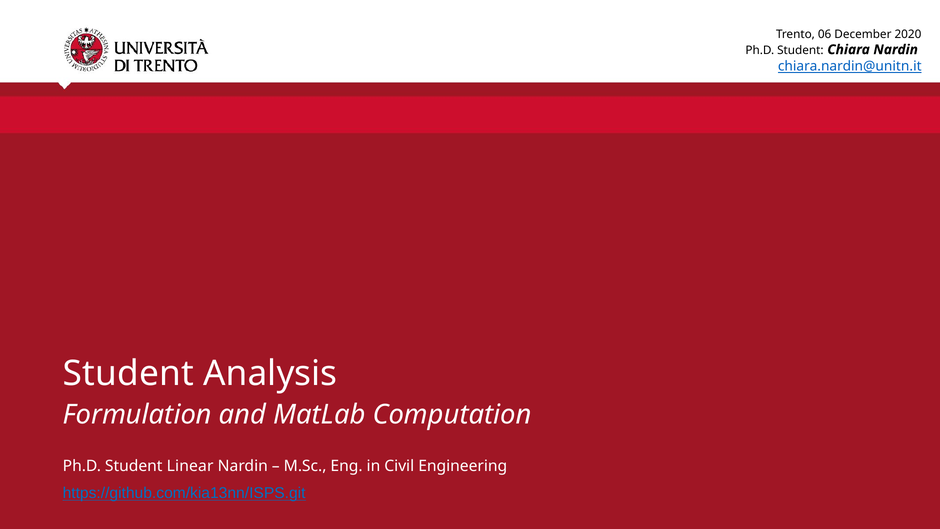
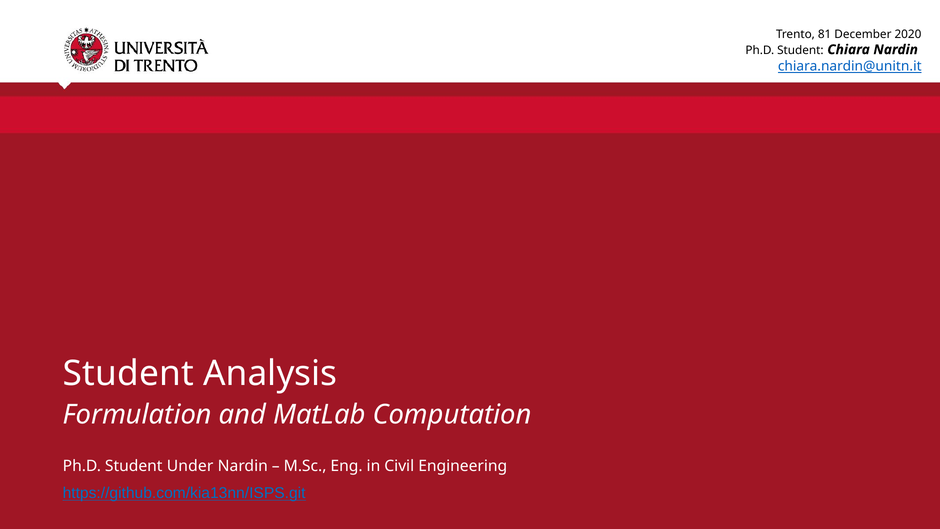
06: 06 -> 81
Linear: Linear -> Under
